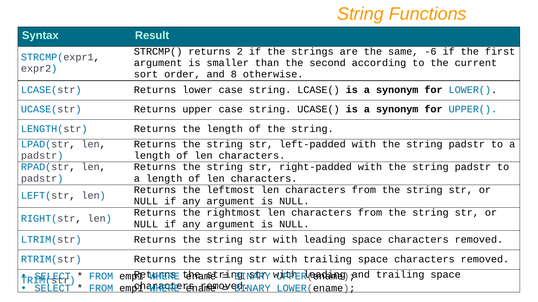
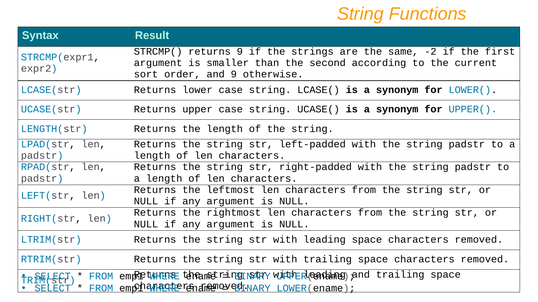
returns 2: 2 -> 9
-6: -6 -> -2
and 8: 8 -> 9
